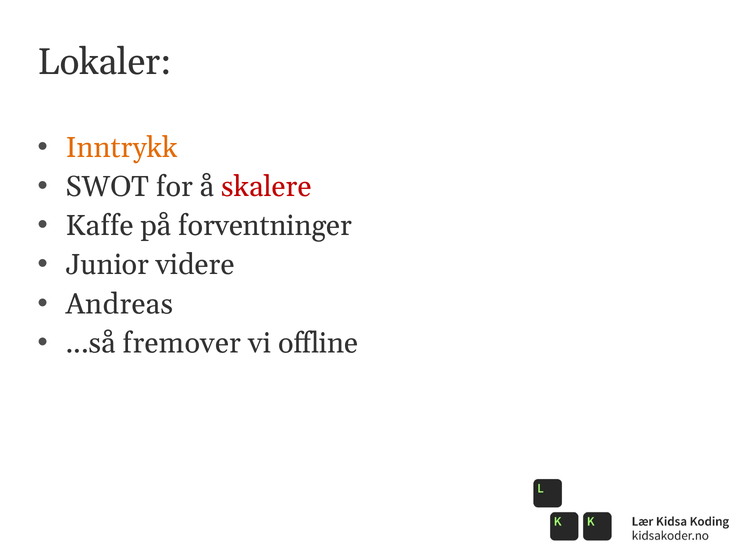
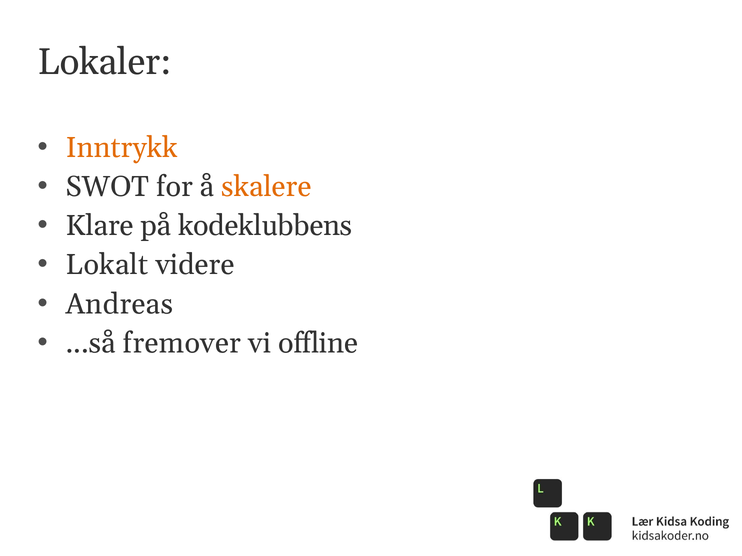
skalere colour: red -> orange
Kaffe: Kaffe -> Klare
forventninger: forventninger -> kodeklubbens
Junior: Junior -> Lokalt
